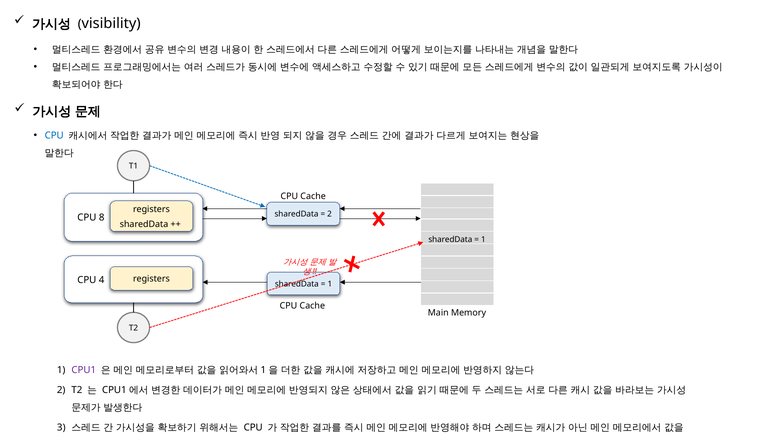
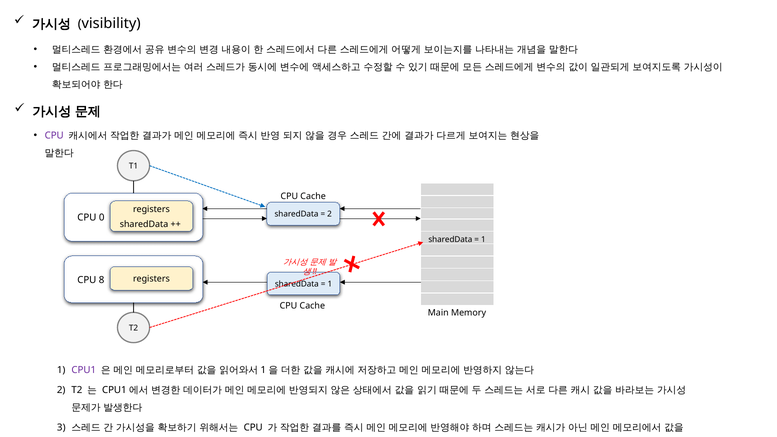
CPU at (54, 135) colour: blue -> purple
8: 8 -> 0
4: 4 -> 8
